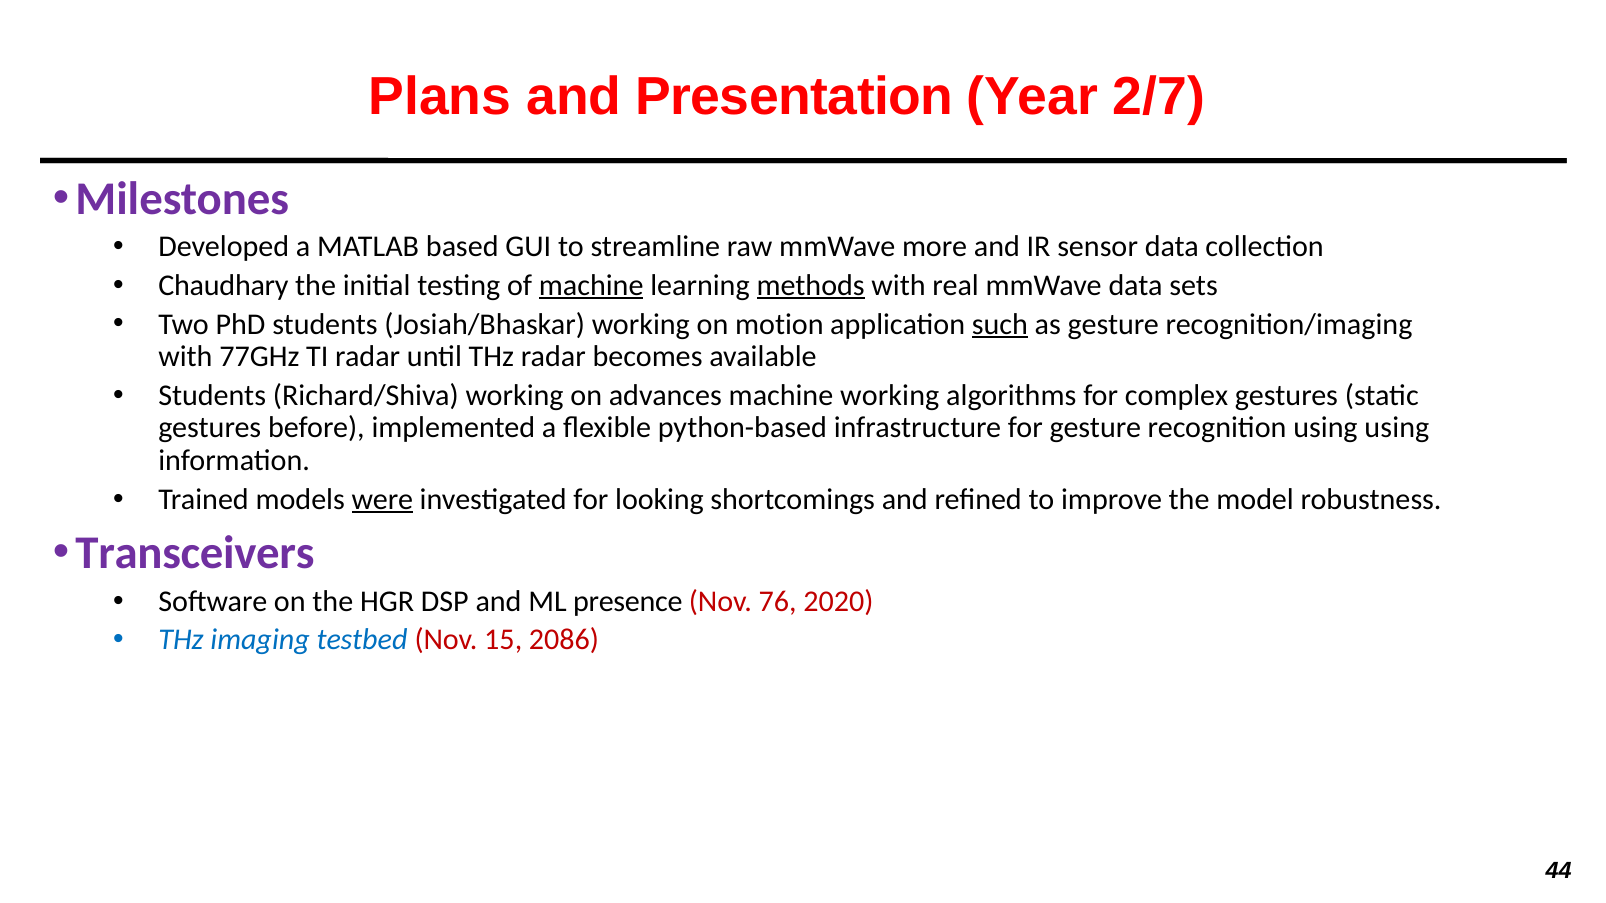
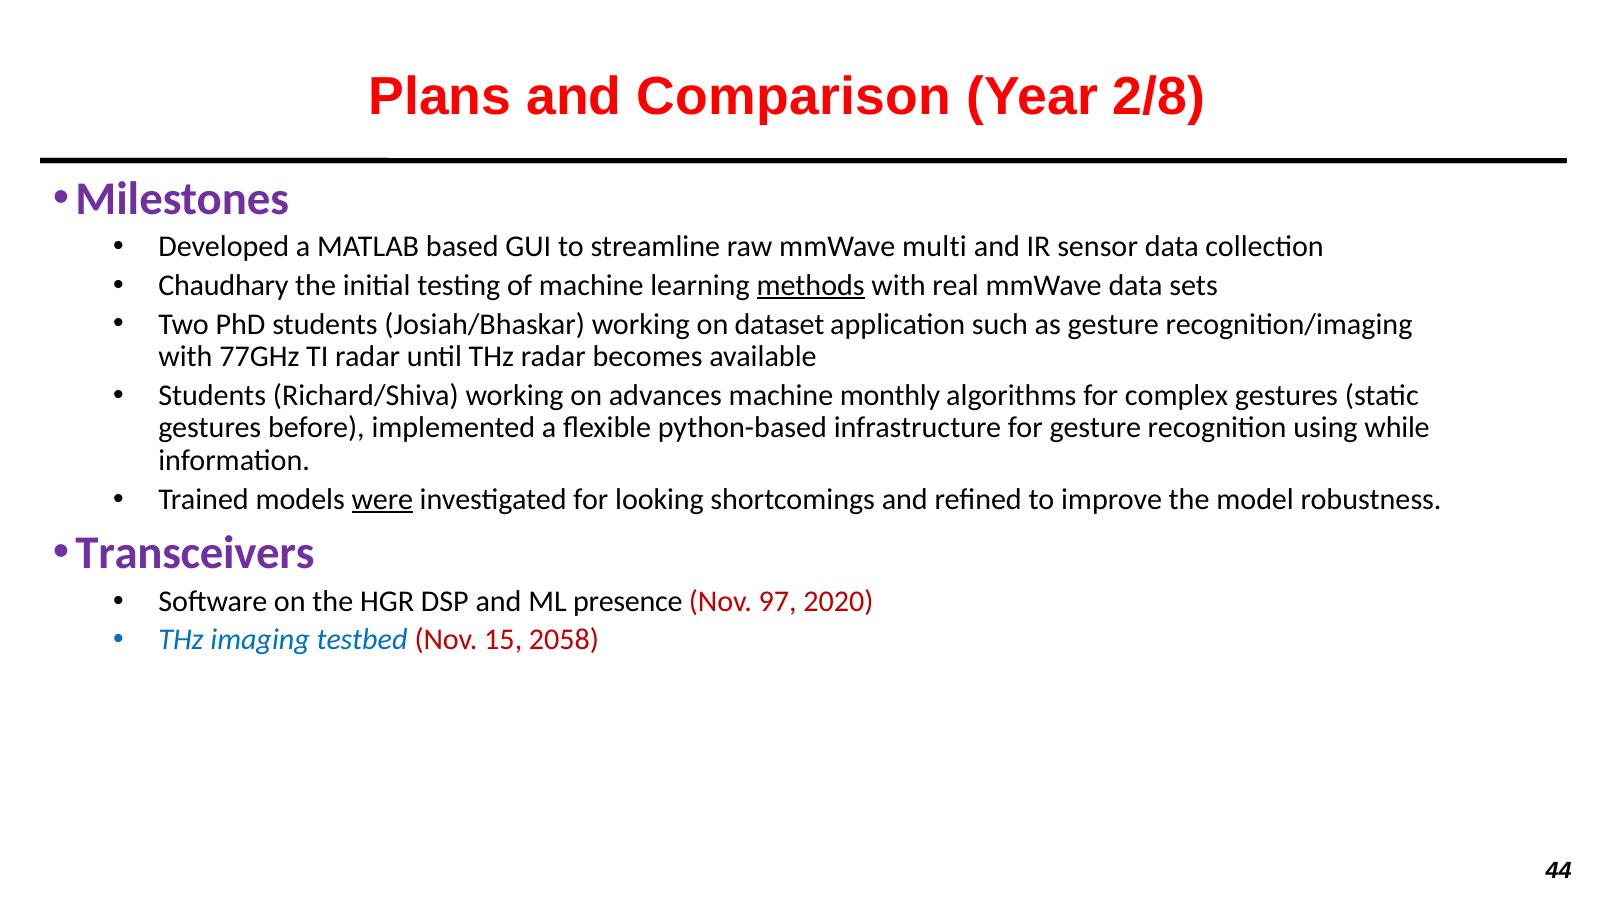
Presentation: Presentation -> Comparison
2/7: 2/7 -> 2/8
more: more -> multi
machine at (591, 286) underline: present -> none
motion: motion -> dataset
such underline: present -> none
machine working: working -> monthly
using using: using -> while
76: 76 -> 97
2086: 2086 -> 2058
